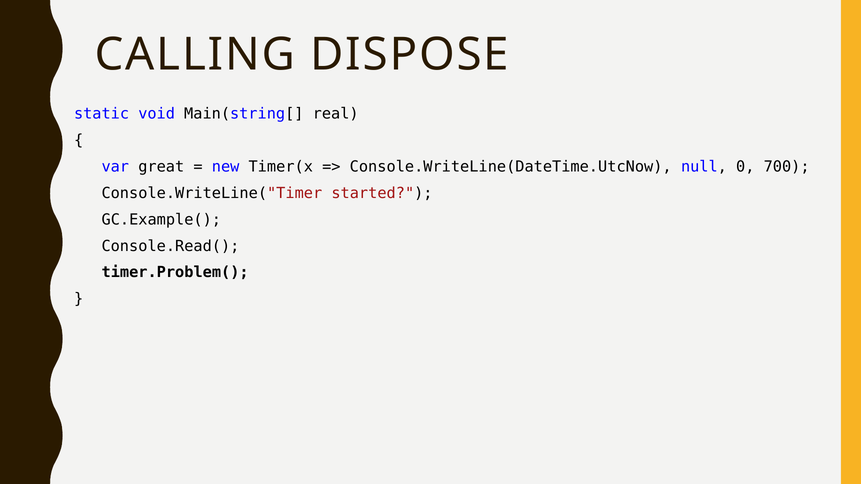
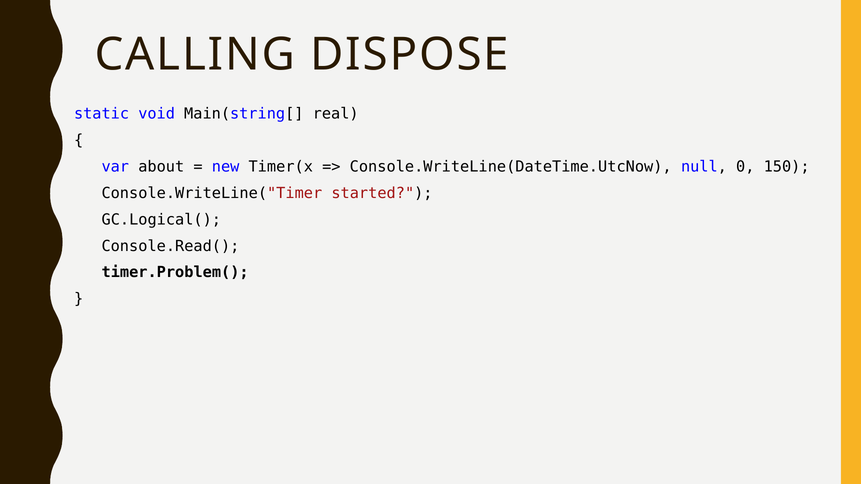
great: great -> about
700: 700 -> 150
GC.Example(: GC.Example( -> GC.Logical(
